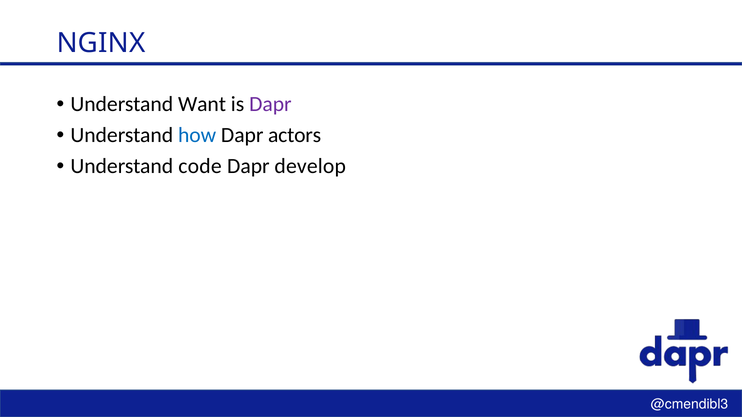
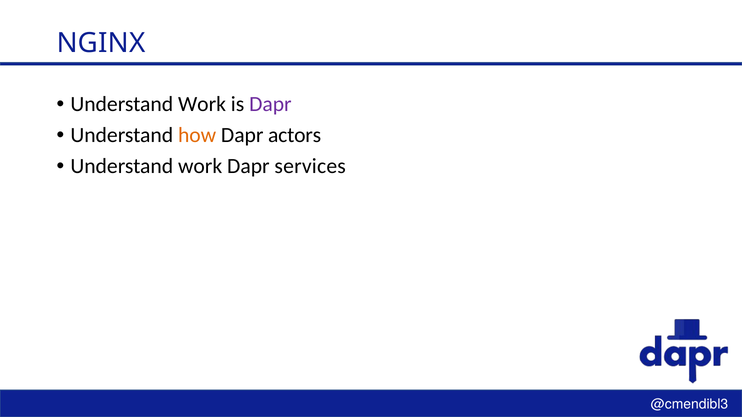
Want at (202, 104): Want -> Work
how colour: blue -> orange
code at (200, 166): code -> work
develop: develop -> services
